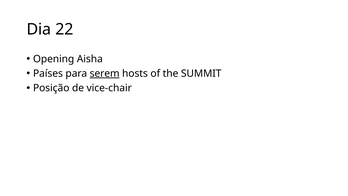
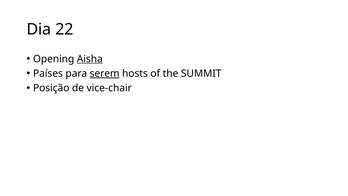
Aisha underline: none -> present
